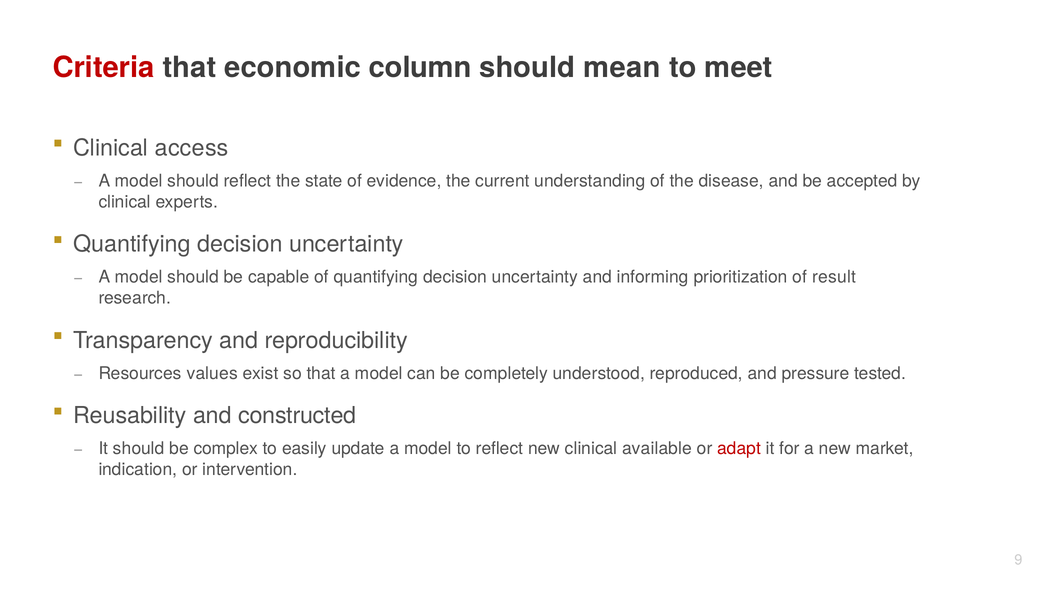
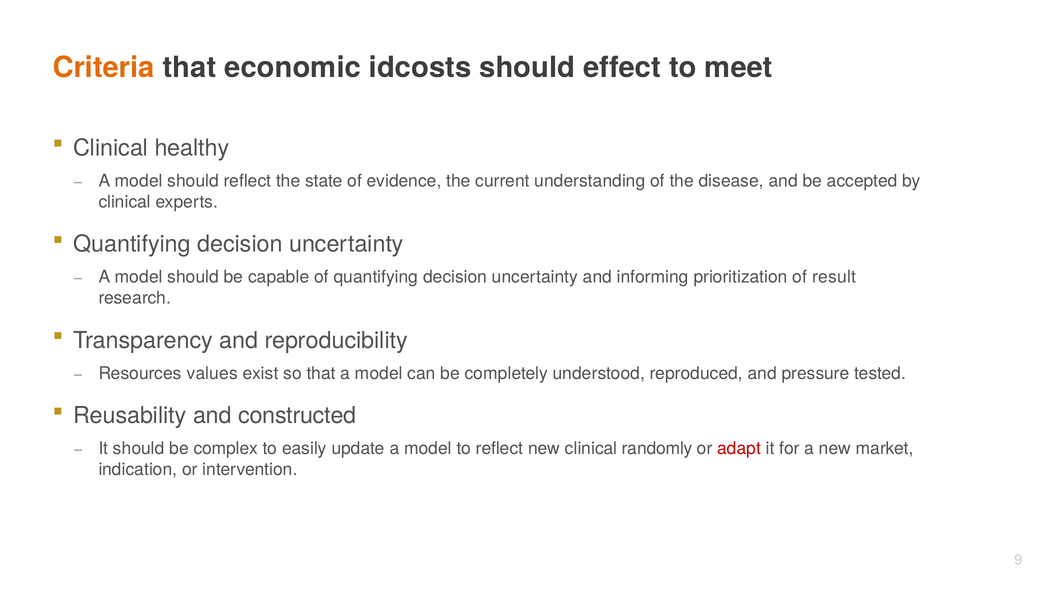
Criteria colour: red -> orange
column: column -> idcosts
mean: mean -> effect
access: access -> healthy
available: available -> randomly
